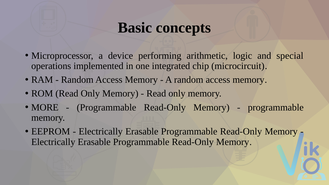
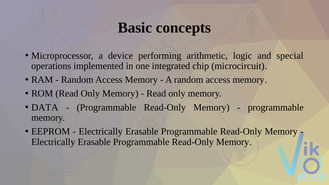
MORE: MORE -> DATA
